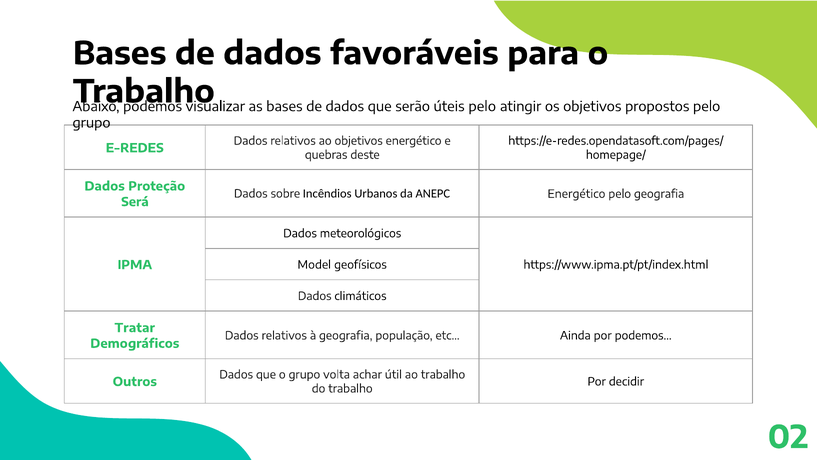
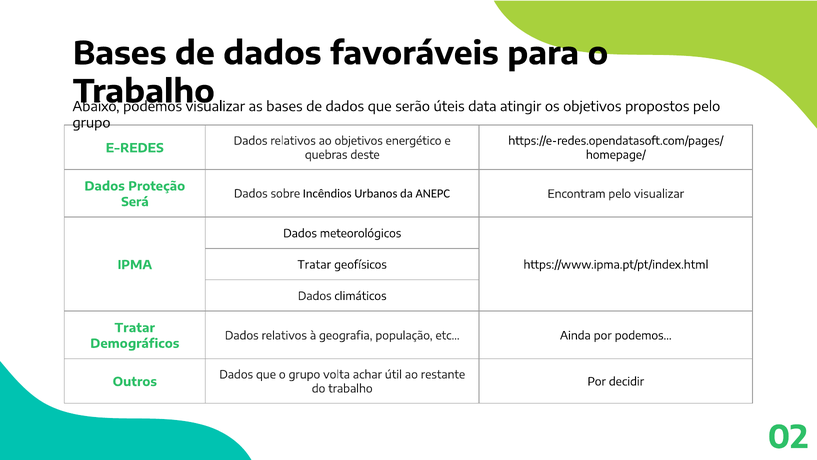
úteis pelo: pelo -> data
ANEPC Energético: Energético -> Encontram
pelo geografia: geografia -> visualizar
Model at (314, 265): Model -> Tratar
ao trabalho: trabalho -> restante
